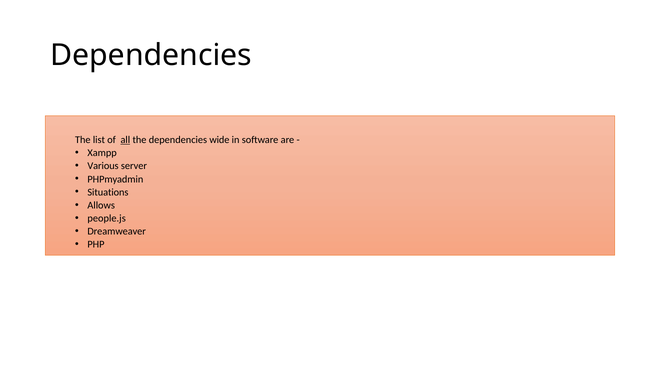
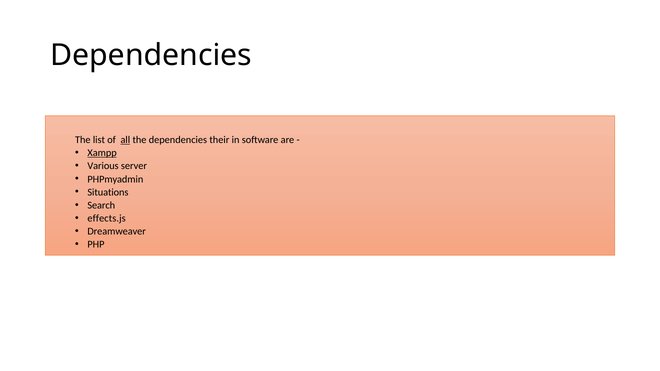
wide: wide -> their
Xampp underline: none -> present
Allows: Allows -> Search
people.js: people.js -> effects.js
